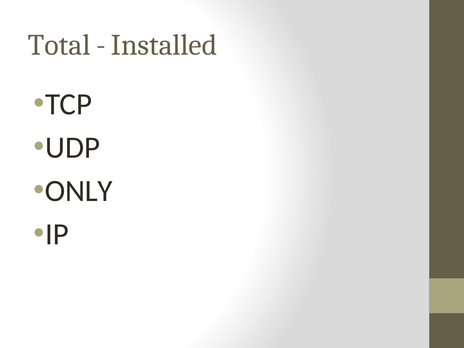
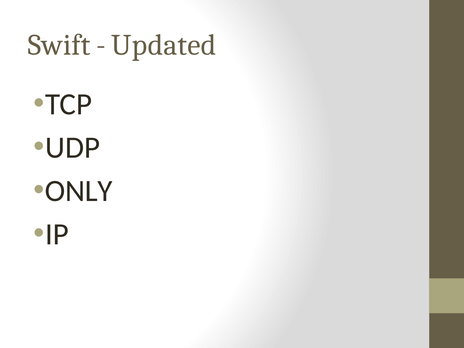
Total: Total -> Swift
Installed: Installed -> Updated
